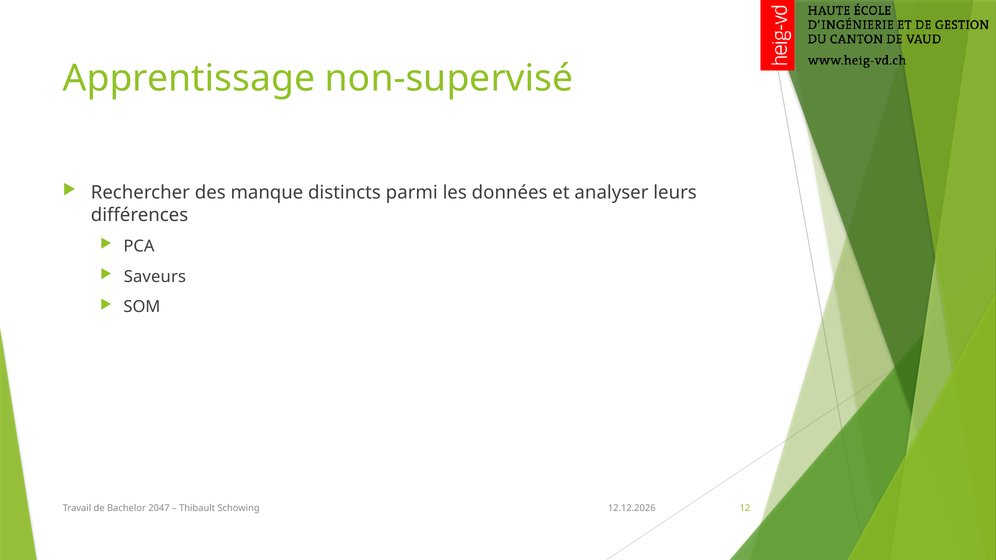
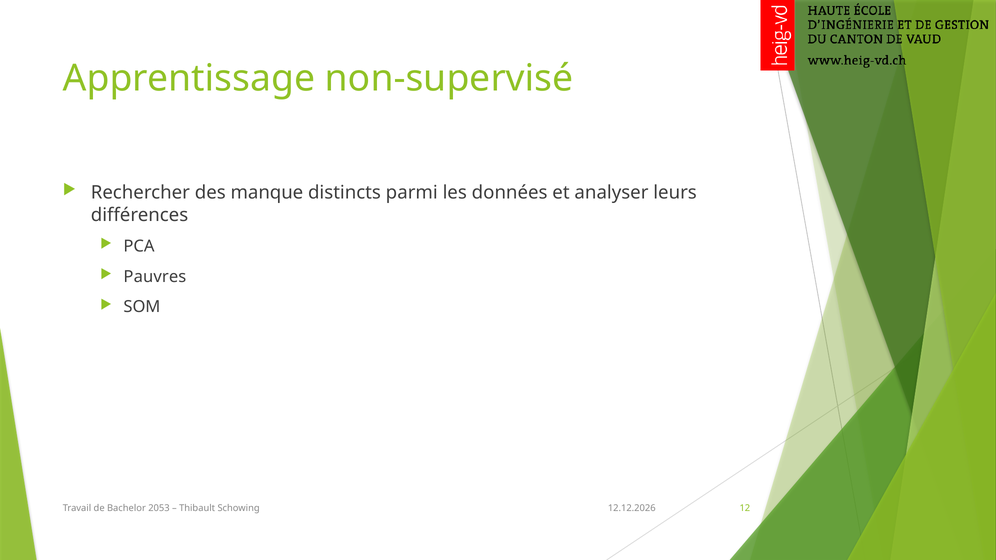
Saveurs: Saveurs -> Pauvres
2047: 2047 -> 2053
